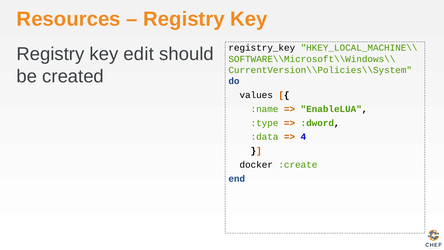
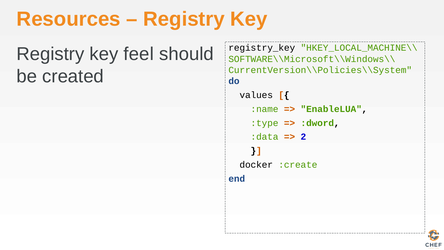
edit: edit -> feel
4: 4 -> 2
